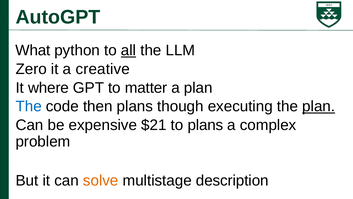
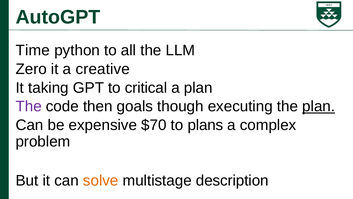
What: What -> Time
all underline: present -> none
where: where -> taking
matter: matter -> critical
The at (29, 106) colour: blue -> purple
then plans: plans -> goals
$21: $21 -> $70
